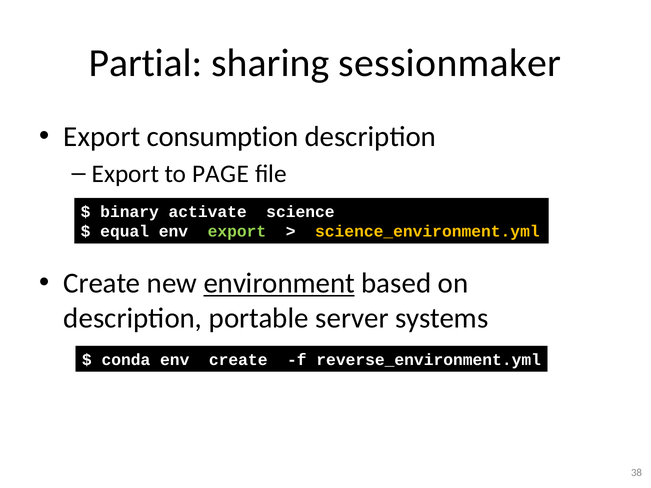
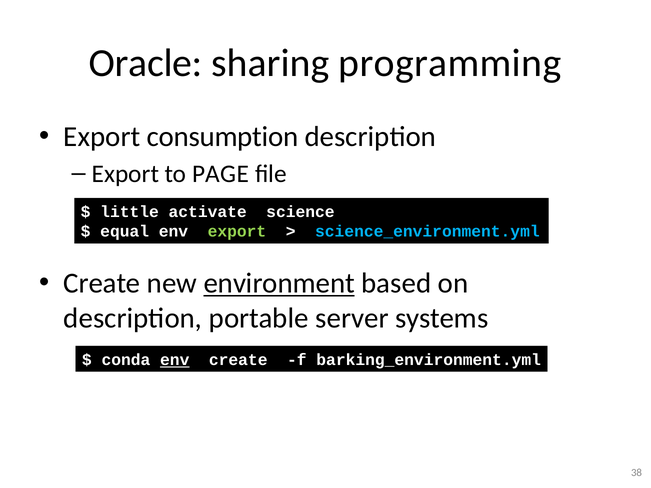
Partial: Partial -> Oracle
sessionmaker: sessionmaker -> programming
binary: binary -> little
science_environment.yml colour: yellow -> light blue
env at (175, 360) underline: none -> present
reverse_environment.yml: reverse_environment.yml -> barking_environment.yml
